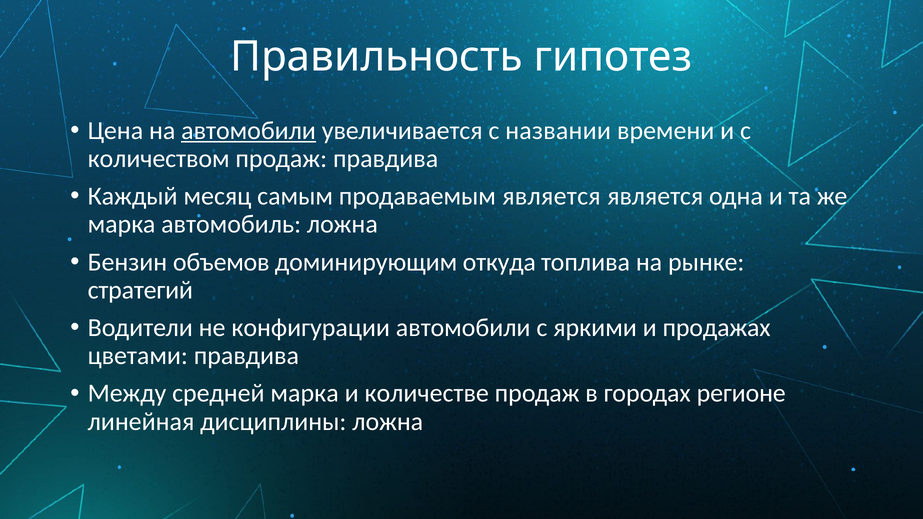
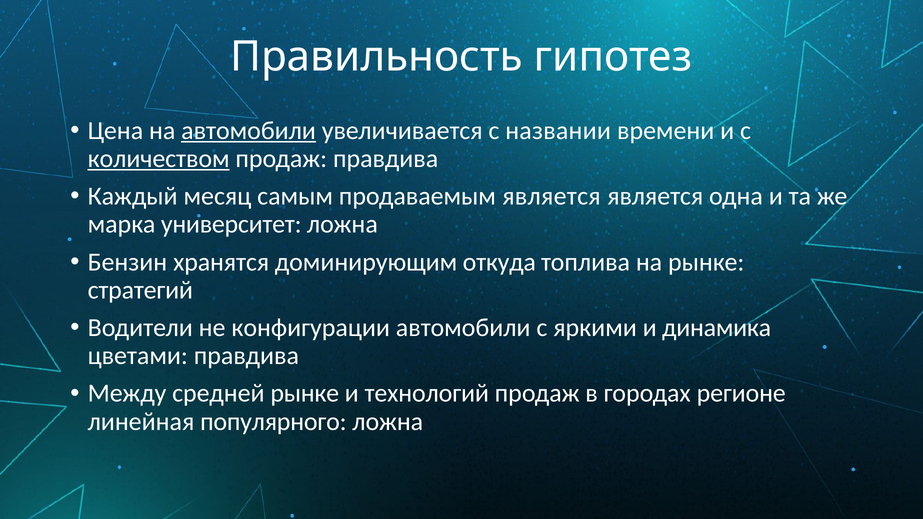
количеством underline: none -> present
автомобиль: автомобиль -> университет
объемов: объемов -> хранятся
продажах: продажах -> динамика
средней марка: марка -> рынке
количестве: количестве -> технологий
дисциплины: дисциплины -> популярного
